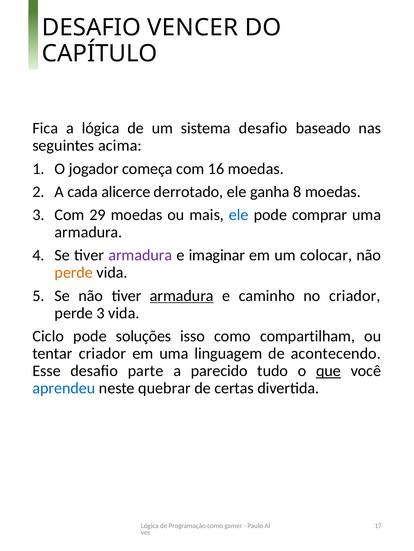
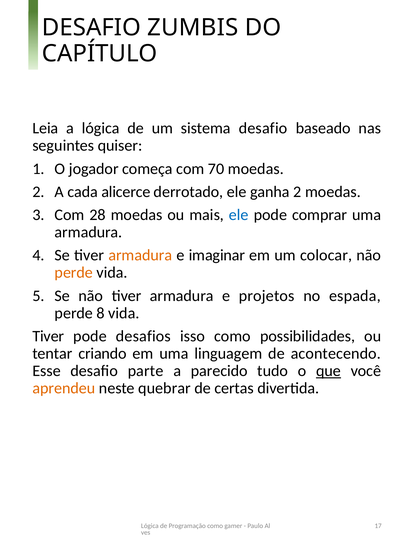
VENCER: VENCER -> ZUMBIS
Fica: Fica -> Leia
acima: acima -> quiser
16: 16 -> 70
ganha 8: 8 -> 2
29: 29 -> 28
armadura at (140, 256) colour: purple -> orange
armadura at (182, 296) underline: present -> none
caminho: caminho -> projetos
no criador: criador -> espada
perde 3: 3 -> 8
Ciclo at (48, 337): Ciclo -> Tiver
soluções: soluções -> desafios
compartilham: compartilham -> possibilidades
tentar criador: criador -> criando
aprendeu colour: blue -> orange
